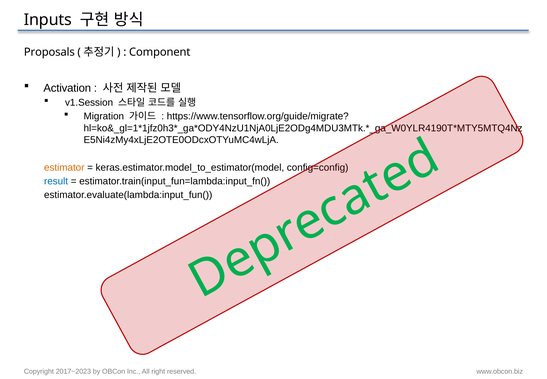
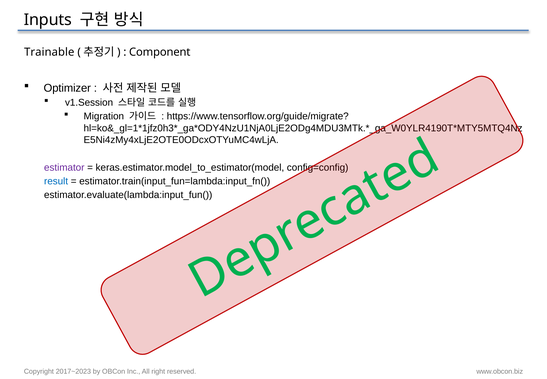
Proposals: Proposals -> Trainable
Activation: Activation -> Optimizer
estimator colour: orange -> purple
